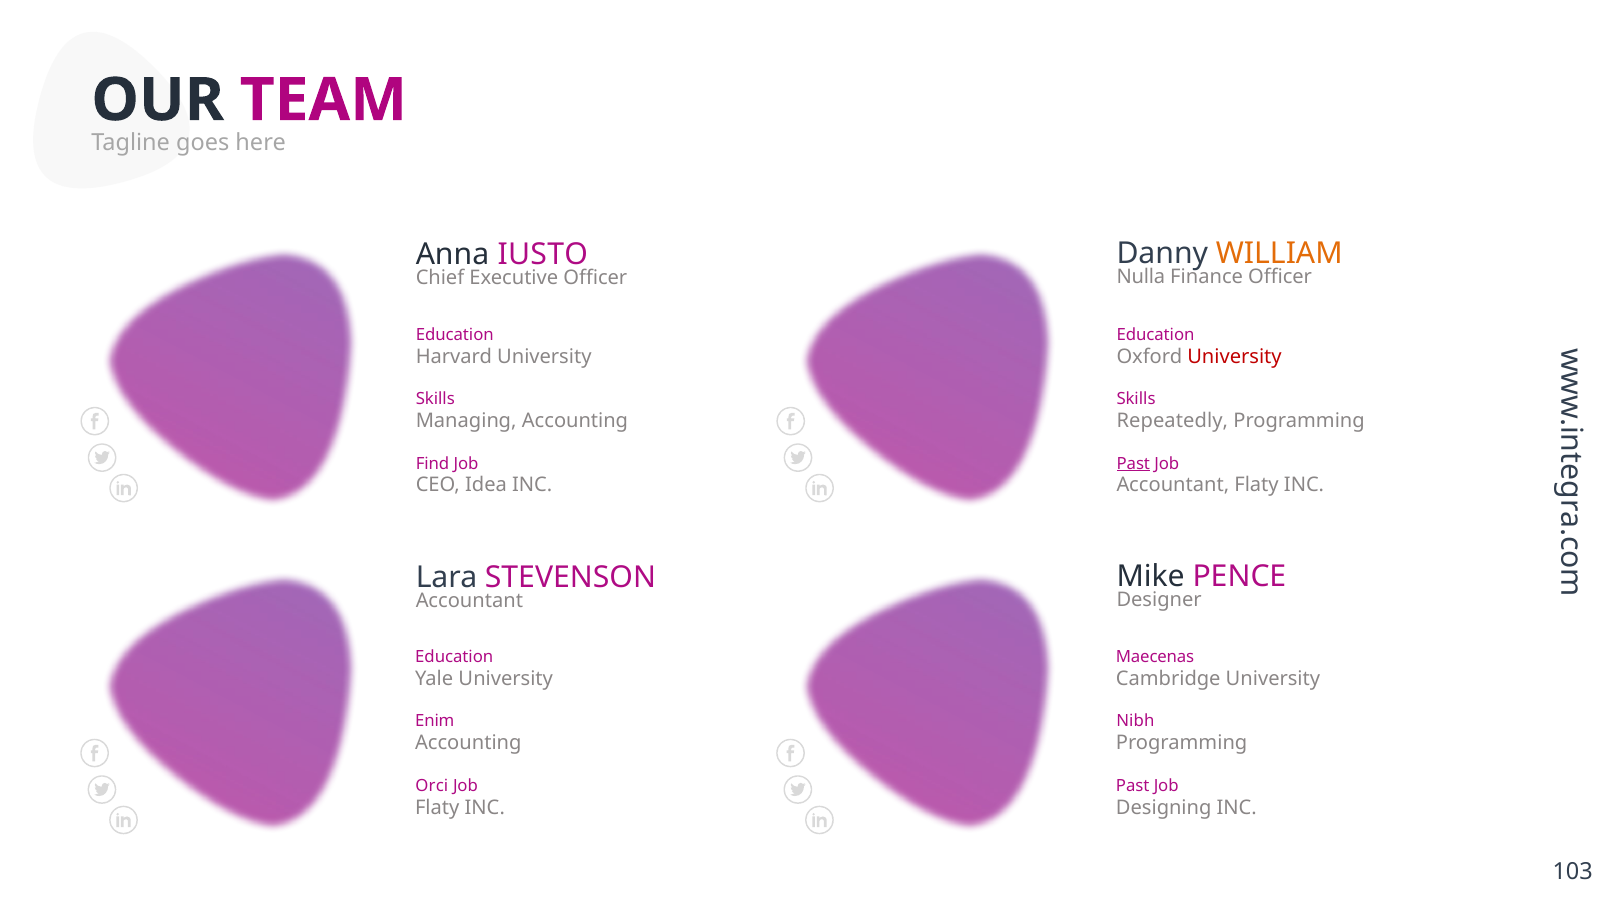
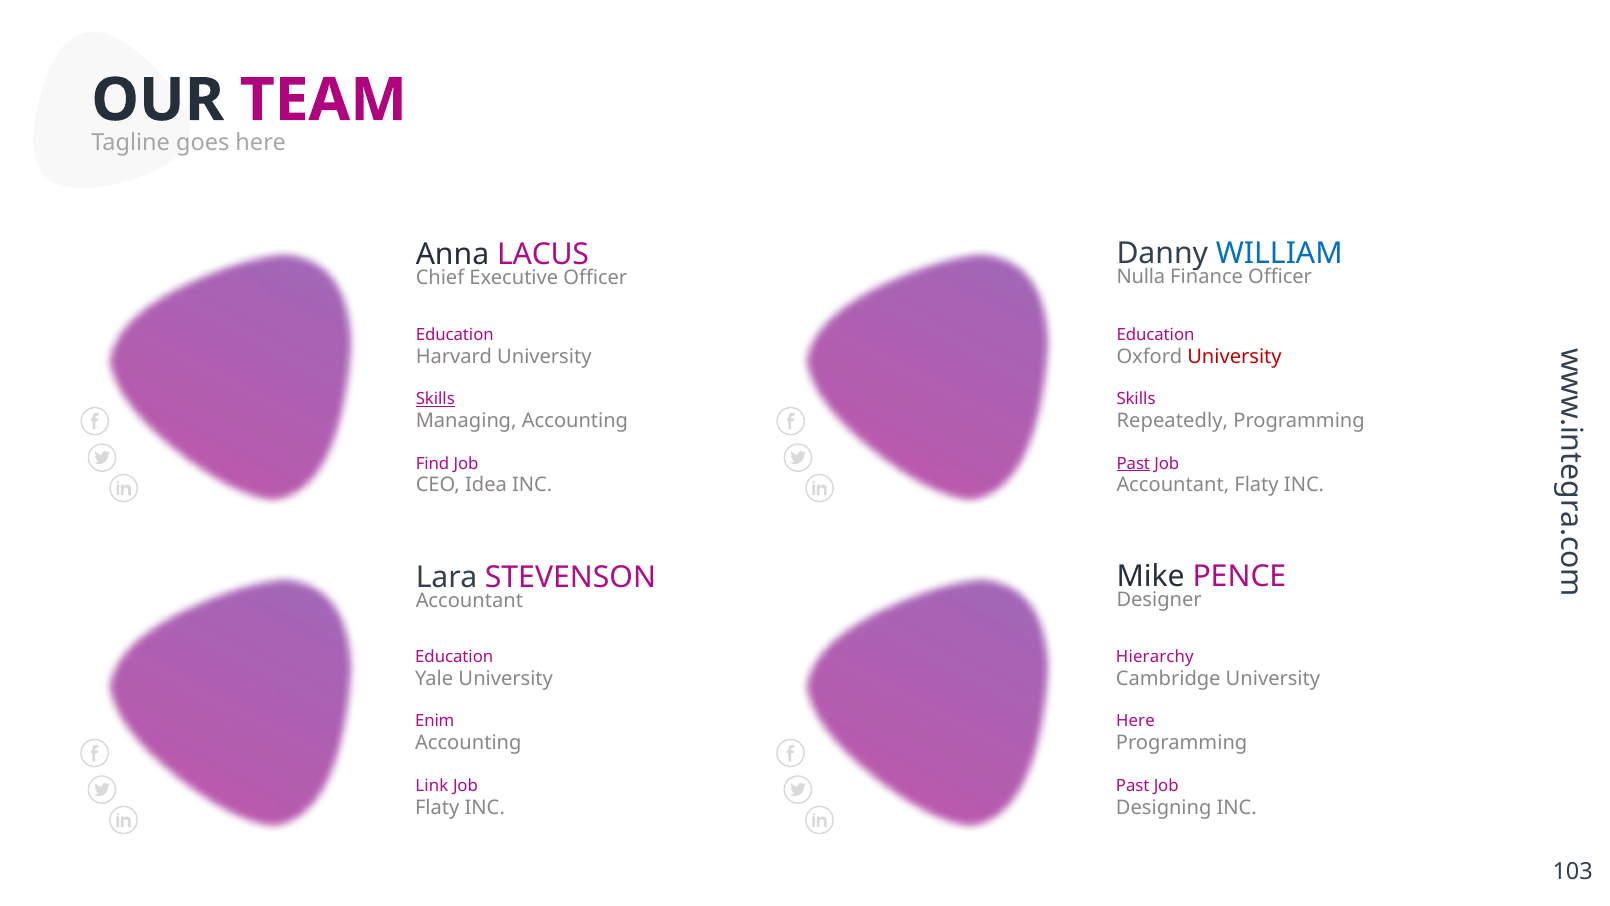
WILLIAM colour: orange -> blue
IUSTO: IUSTO -> LACUS
Skills at (435, 399) underline: none -> present
Maecenas: Maecenas -> Hierarchy
Nibh at (1135, 721): Nibh -> Here
Orci: Orci -> Link
